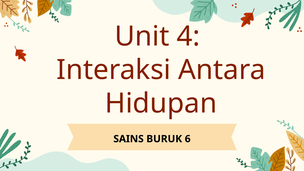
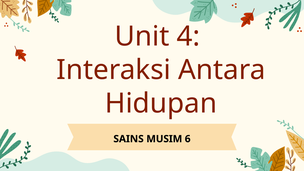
BURUK: BURUK -> MUSIM
